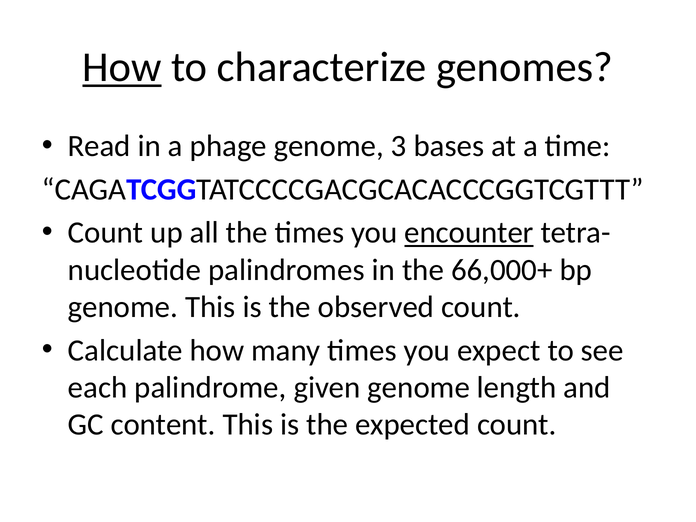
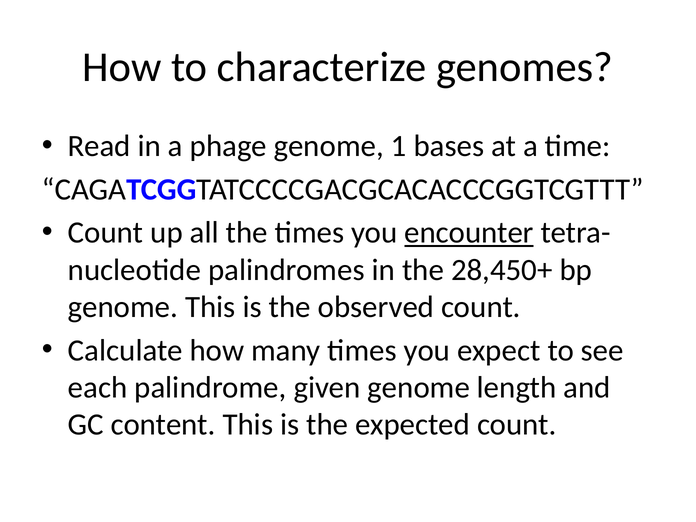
How at (122, 67) underline: present -> none
3: 3 -> 1
66,000+: 66,000+ -> 28,450+
